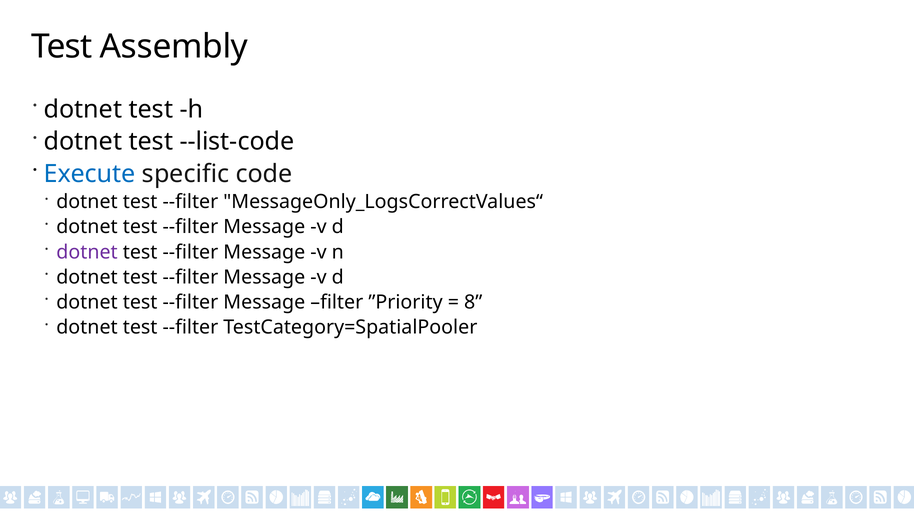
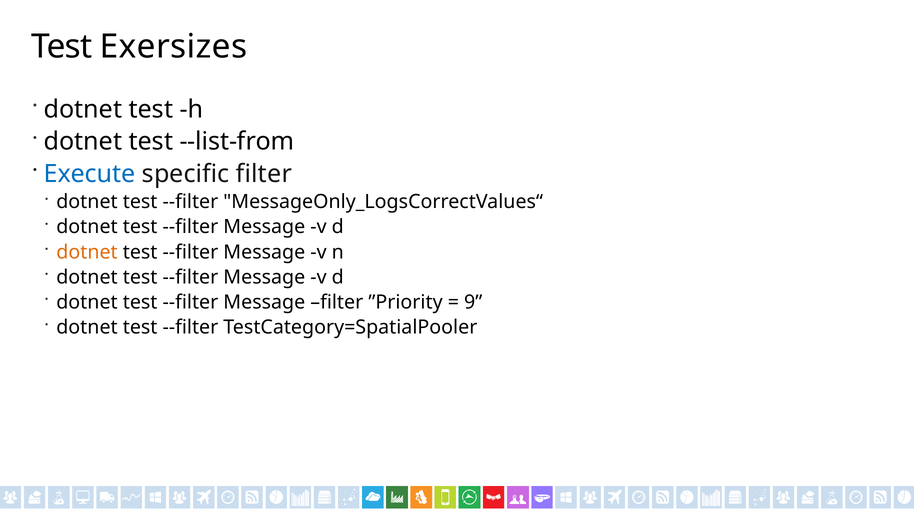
Assembly: Assembly -> Exersizes
--list-code: --list-code -> --list-from
specific code: code -> filter
dotnet at (87, 252) colour: purple -> orange
8: 8 -> 9
